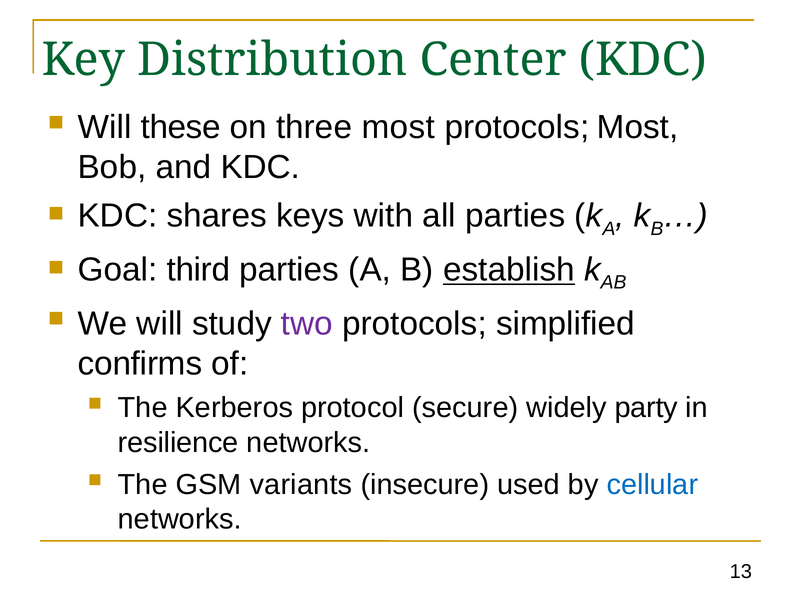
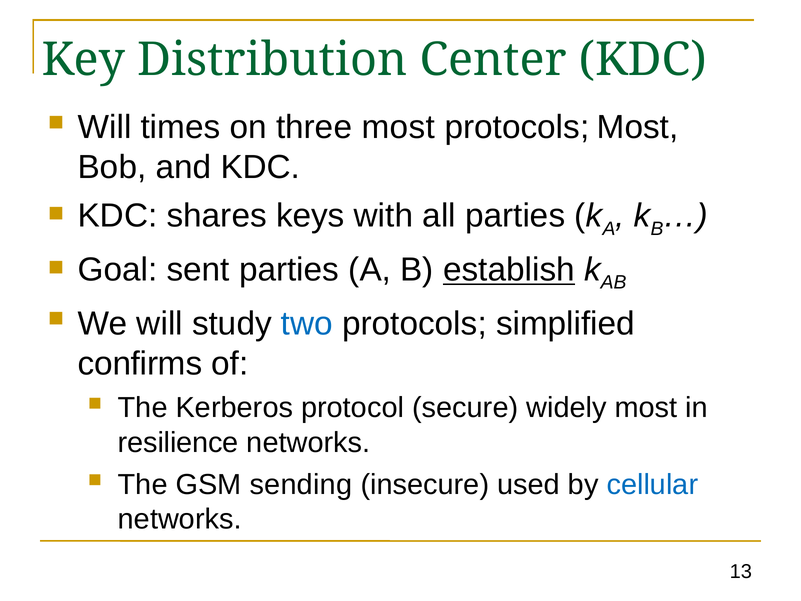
these: these -> times
third: third -> sent
two colour: purple -> blue
widely party: party -> most
variants: variants -> sending
